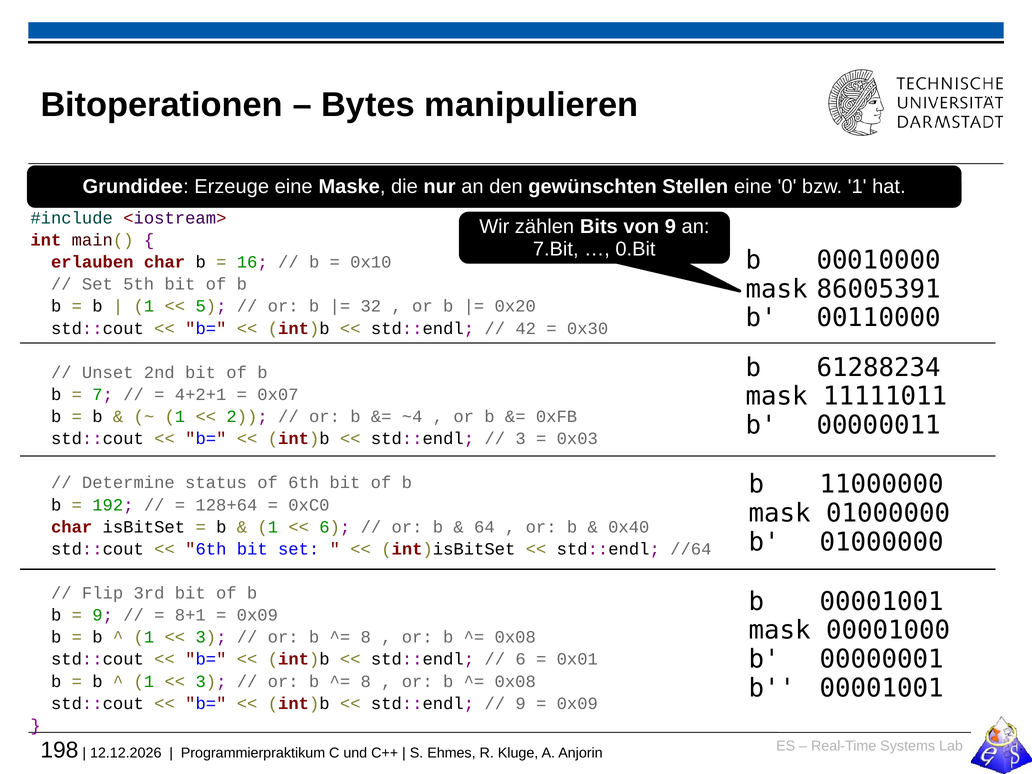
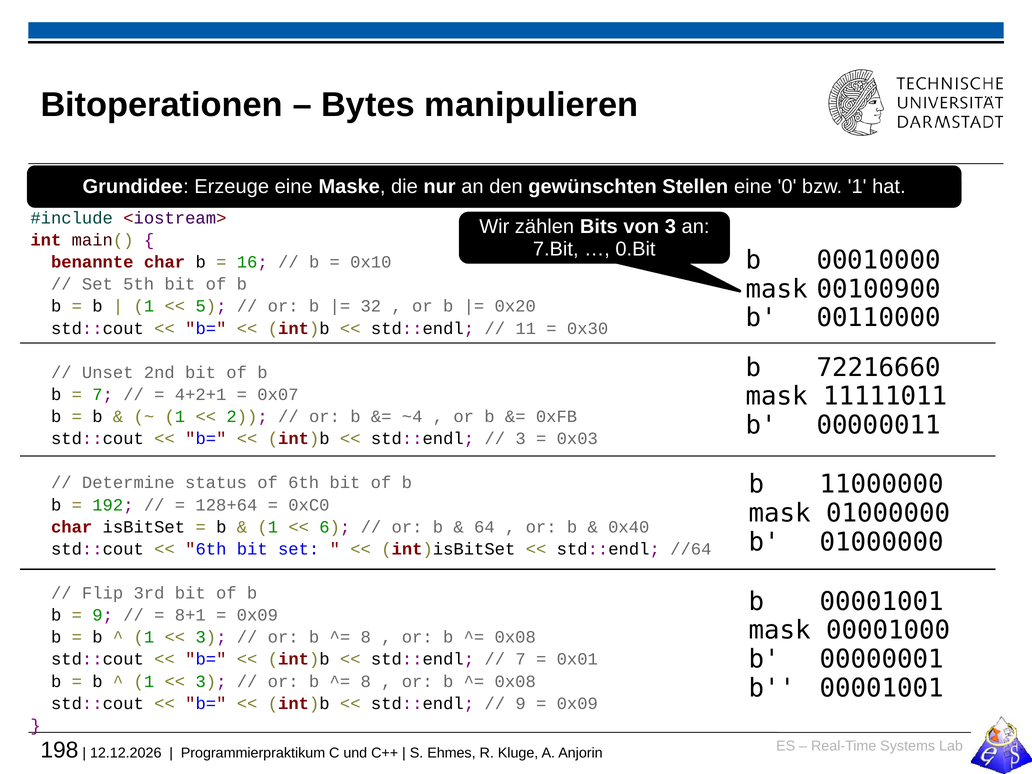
von 9: 9 -> 3
erlauben: erlauben -> benannte
86005391: 86005391 -> 00100900
42: 42 -> 11
61288234: 61288234 -> 72216660
6 at (521, 659): 6 -> 7
